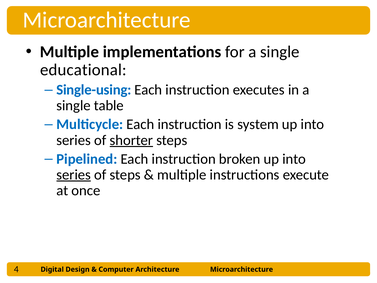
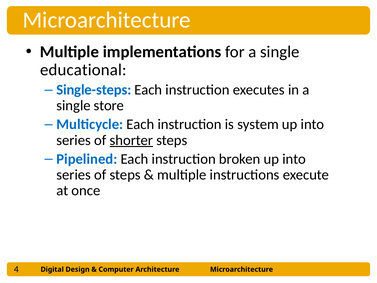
Single-using: Single-using -> Single-steps
table: table -> store
series at (74, 175) underline: present -> none
